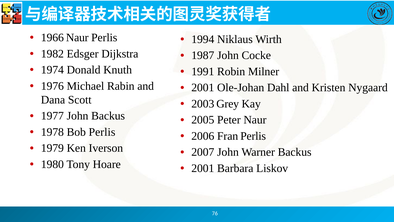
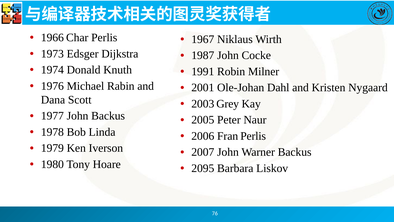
1966 Naur: Naur -> Char
1994: 1994 -> 1967
1982: 1982 -> 1973
Bob Perlis: Perlis -> Linda
2001 at (203, 168): 2001 -> 2095
